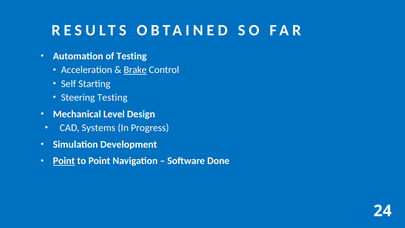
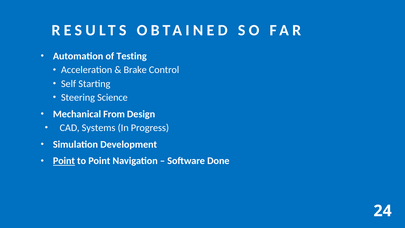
Brake underline: present -> none
Steering Testing: Testing -> Science
Level: Level -> From
